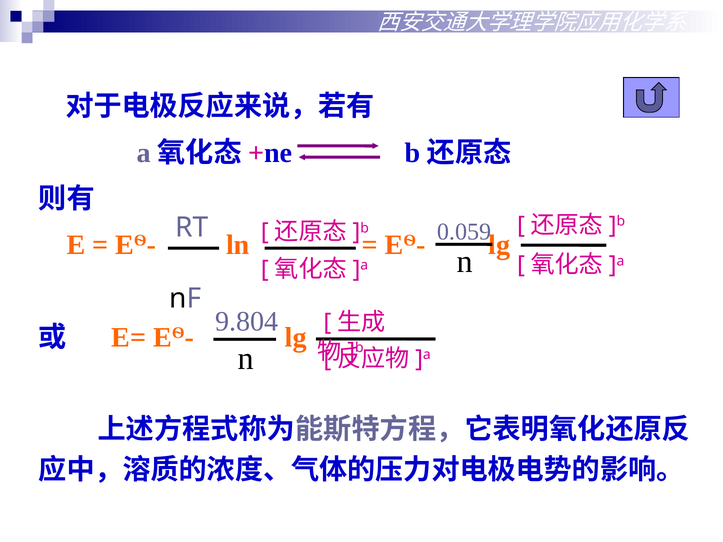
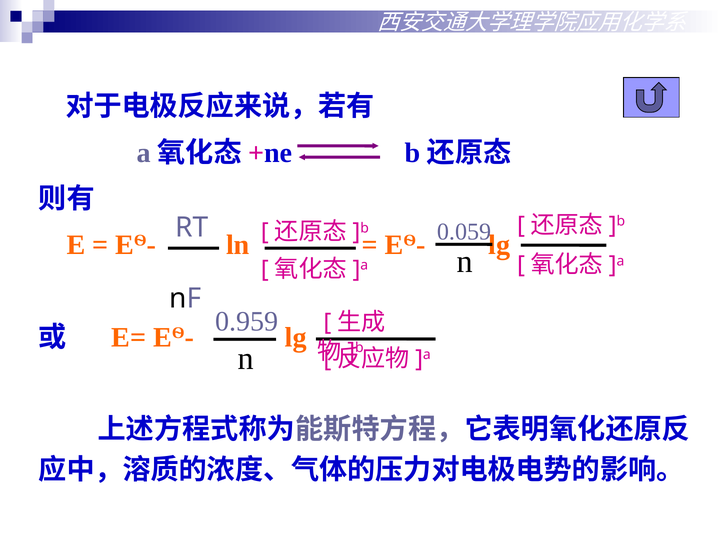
9.804: 9.804 -> 0.959
